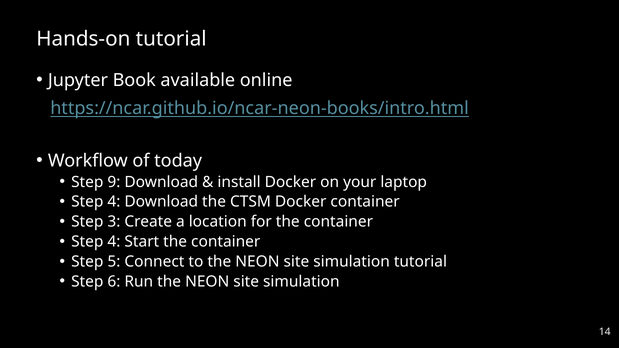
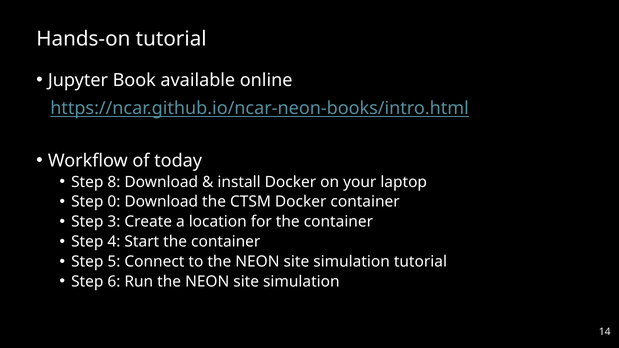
9: 9 -> 8
4 at (114, 202): 4 -> 0
